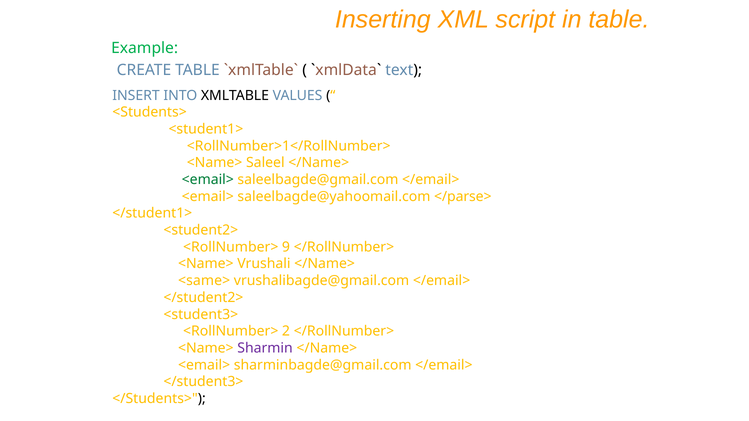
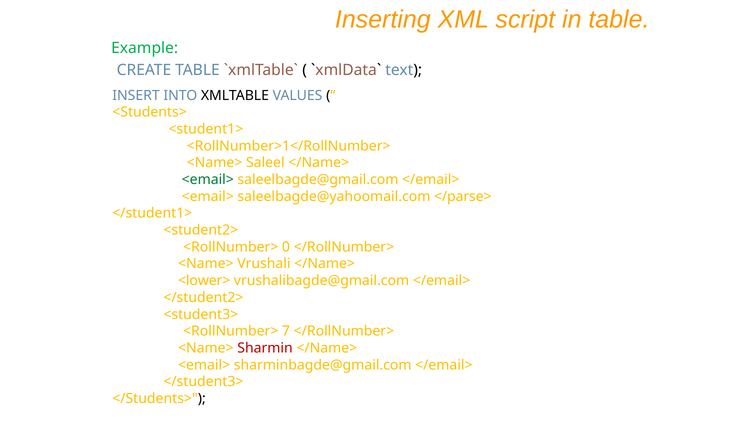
9: 9 -> 0
<same>: <same> -> <lower>
2: 2 -> 7
Sharmin colour: purple -> red
